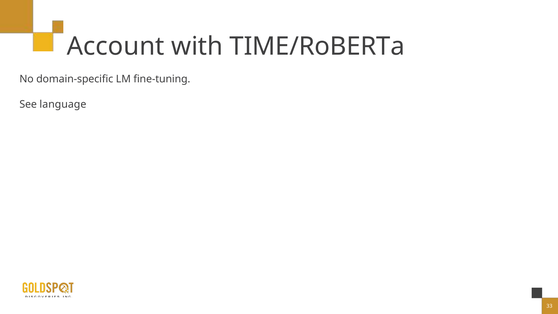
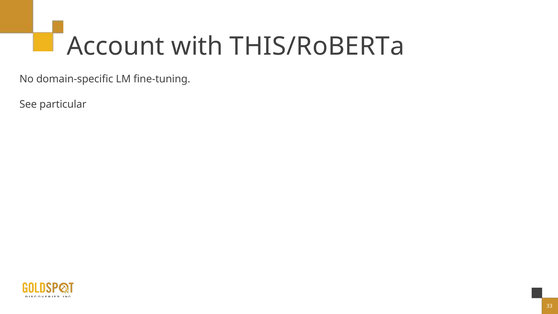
TIME/RoBERTa: TIME/RoBERTa -> THIS/RoBERTa
language: language -> particular
